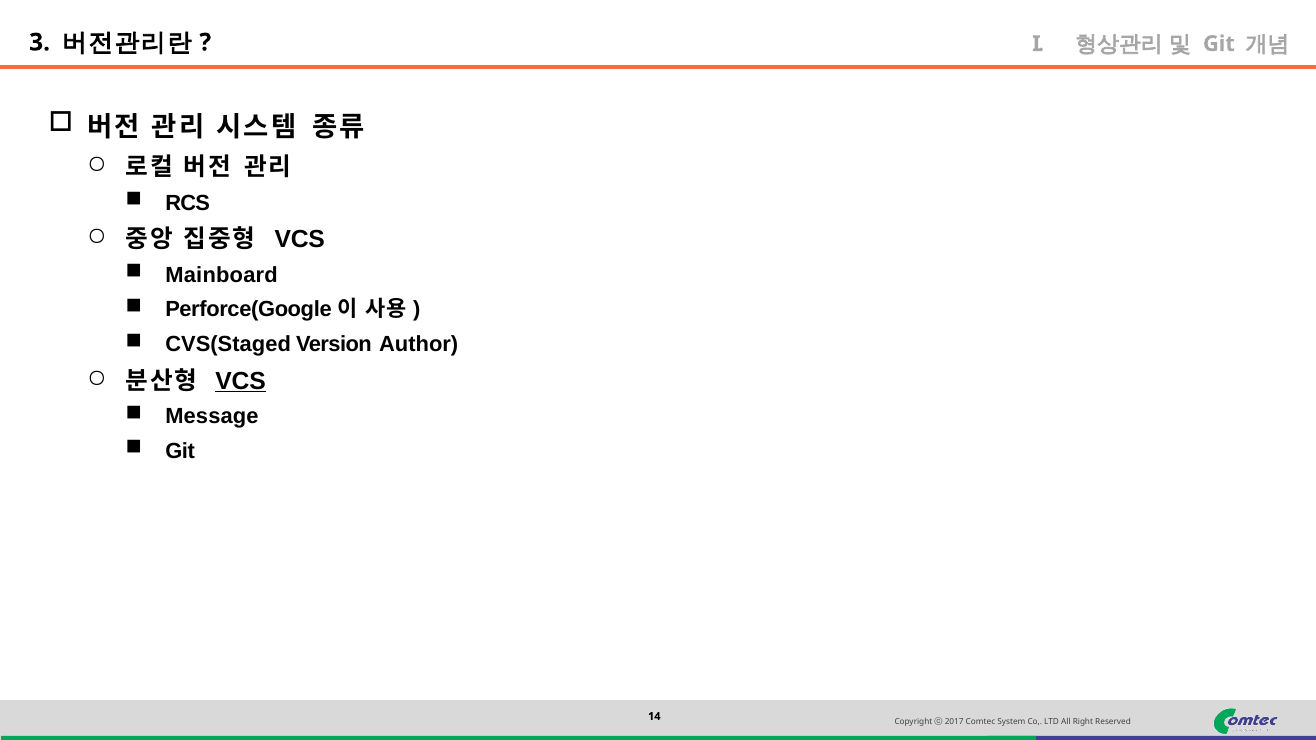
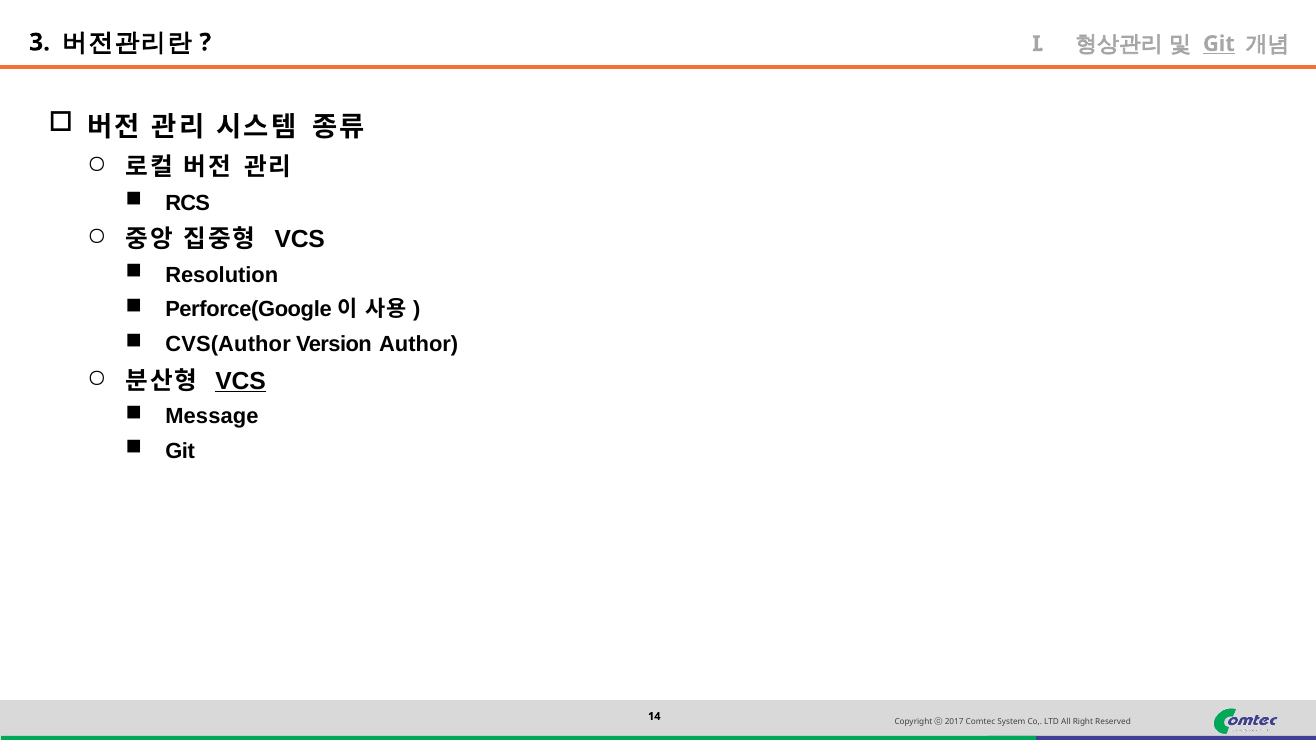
Git at (1219, 44) underline: none -> present
Mainboard: Mainboard -> Resolution
CVS(Staged: CVS(Staged -> CVS(Author
